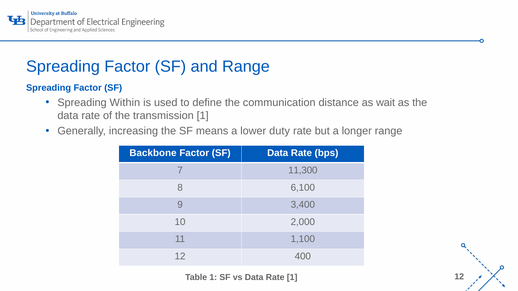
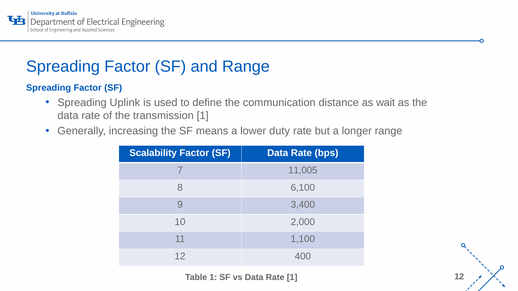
Within: Within -> Uplink
Backbone: Backbone -> Scalability
11,300: 11,300 -> 11,005
